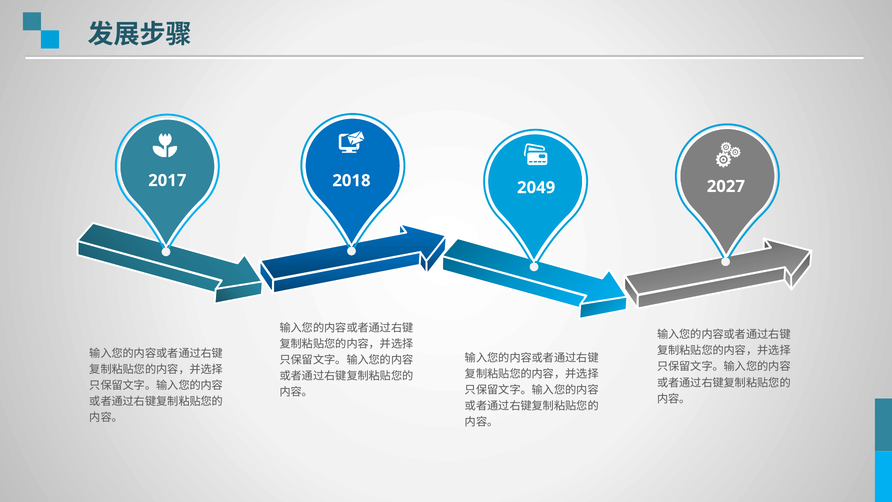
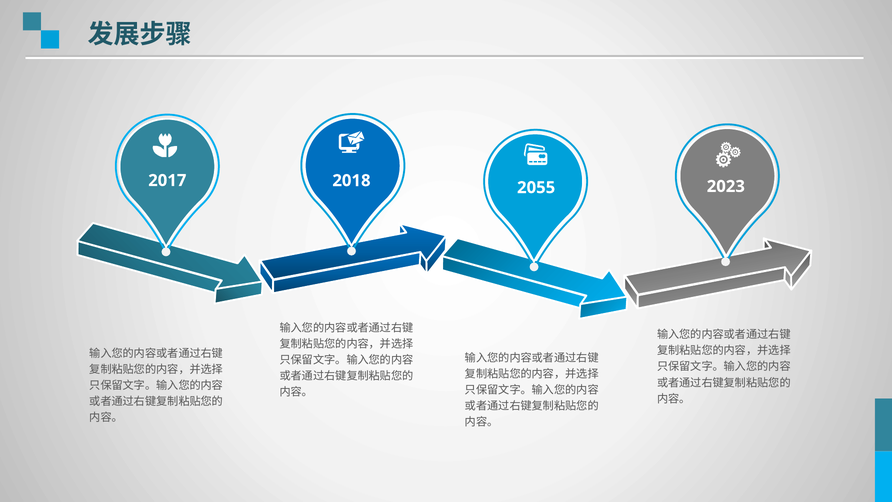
2027: 2027 -> 2023
2049: 2049 -> 2055
